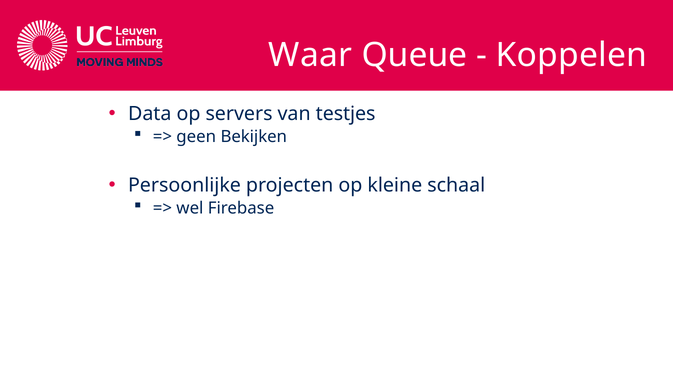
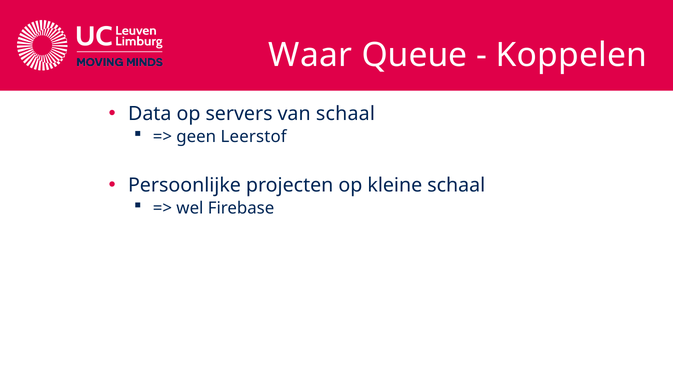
van testjes: testjes -> schaal
Bekijken: Bekijken -> Leerstof
